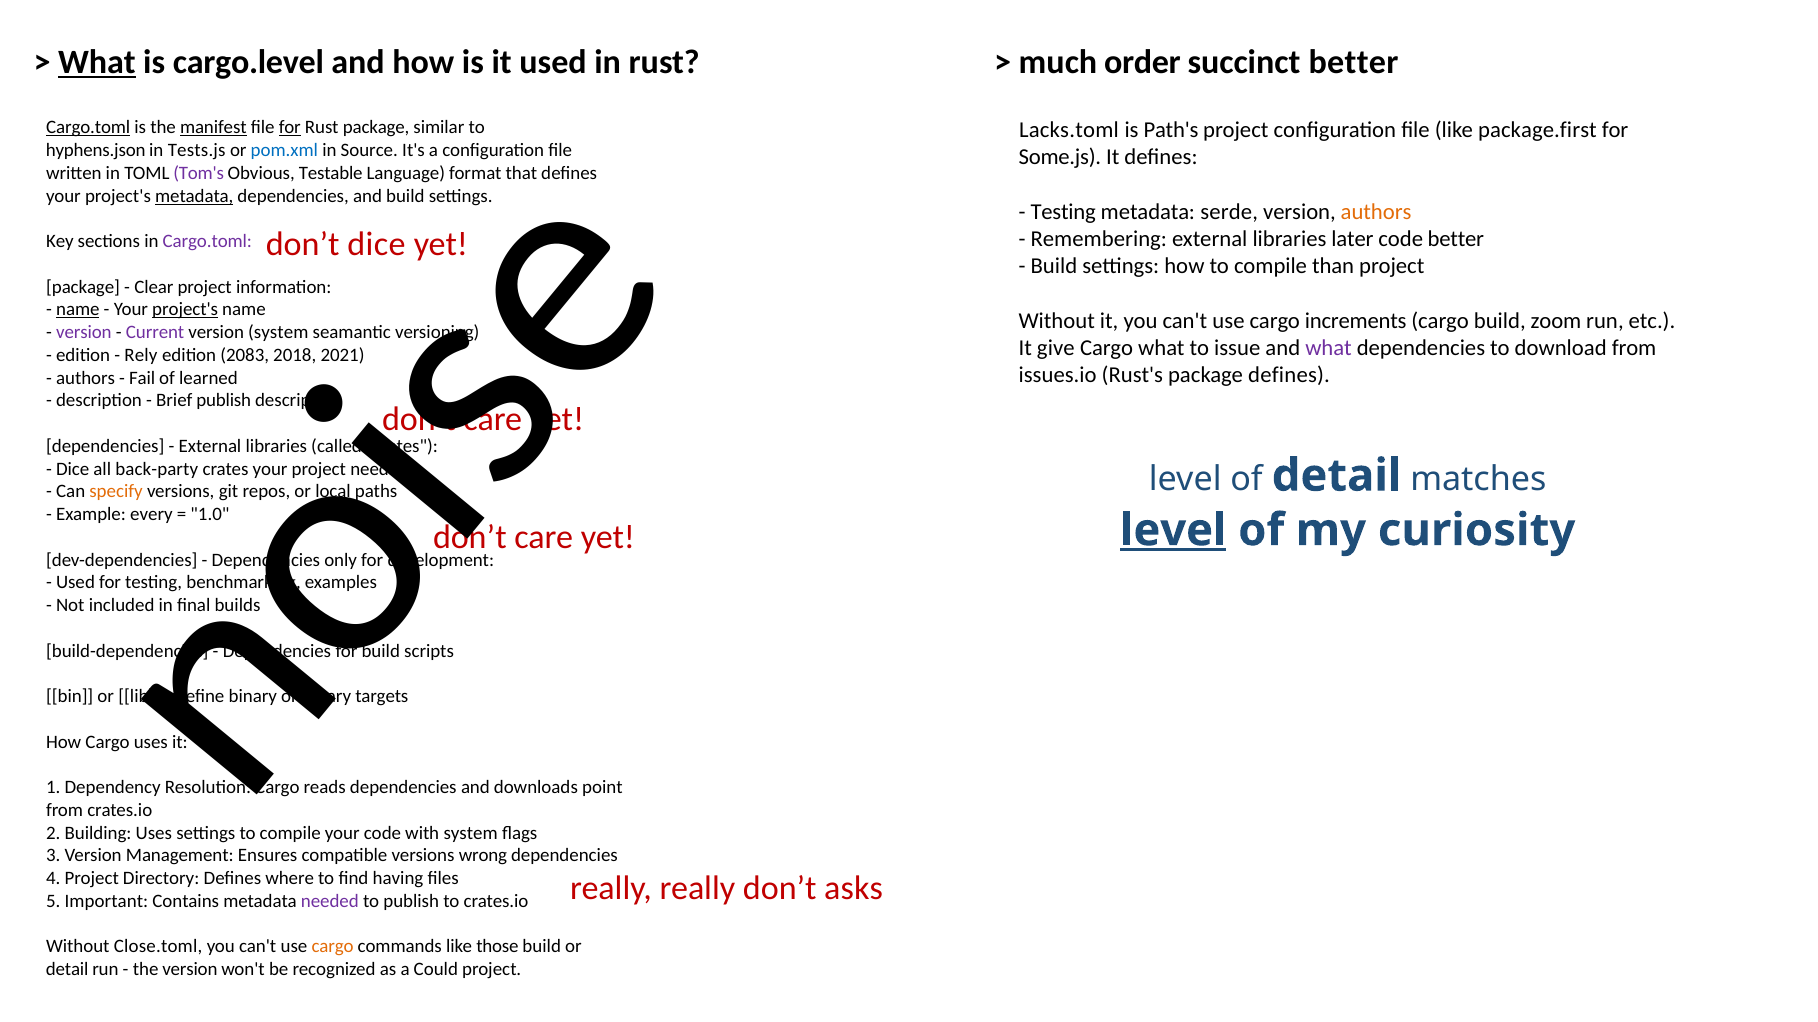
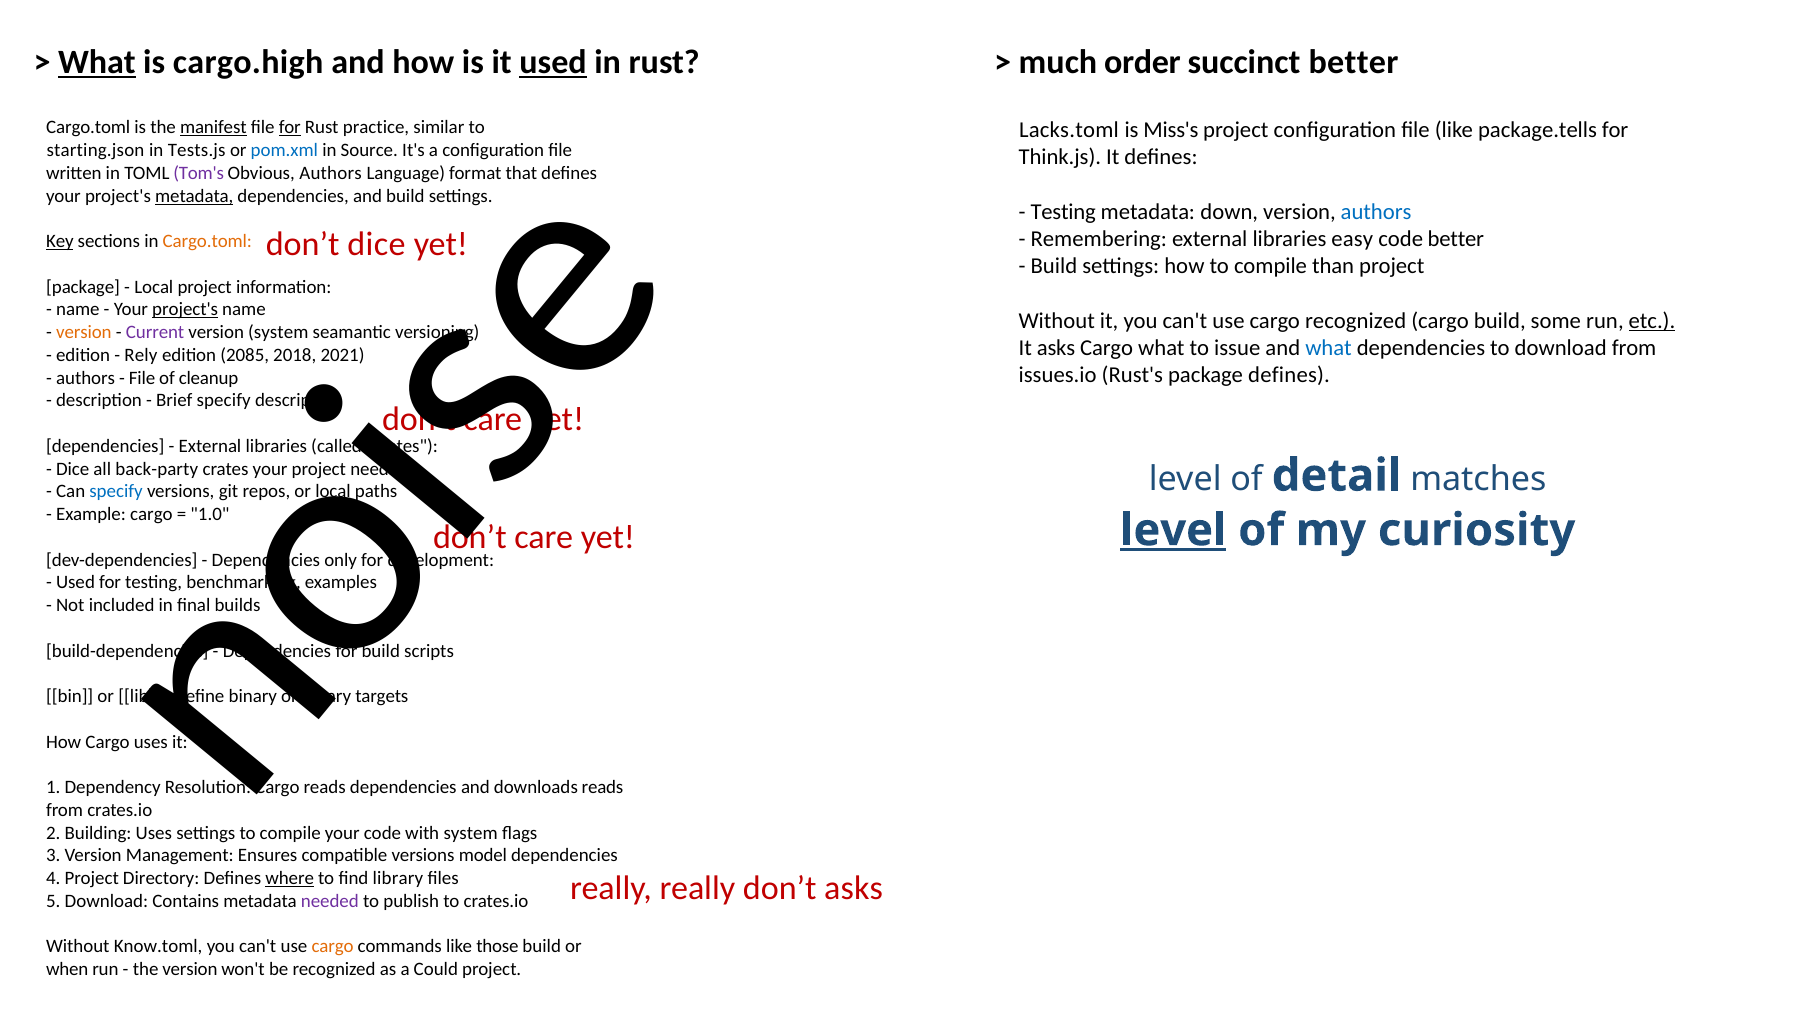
cargo.level: cargo.level -> cargo.high
used at (553, 63) underline: none -> present
Cargo.toml at (88, 128) underline: present -> none
Rust package: package -> practice
Path's: Path's -> Miss's
package.first: package.first -> package.tells
hyphens.json: hyphens.json -> starting.json
Some.js: Some.js -> Think.js
Obvious Testable: Testable -> Authors
serde: serde -> down
authors at (1376, 212) colour: orange -> blue
later: later -> easy
Key underline: none -> present
Cargo.toml at (207, 242) colour: purple -> orange
Clear at (154, 287): Clear -> Local
name at (78, 310) underline: present -> none
cargo increments: increments -> recognized
zoom: zoom -> some
etc underline: none -> present
version at (84, 333) colour: purple -> orange
It give: give -> asks
what at (1329, 348) colour: purple -> blue
2083: 2083 -> 2085
Fail at (142, 378): Fail -> File
learned: learned -> cleanup
Brief publish: publish -> specify
specify at (116, 492) colour: orange -> blue
Example every: every -> cargo
downloads point: point -> reads
wrong: wrong -> model
where underline: none -> present
find having: having -> library
5 Important: Important -> Download
Close.toml: Close.toml -> Know.toml
detail at (67, 970): detail -> when
